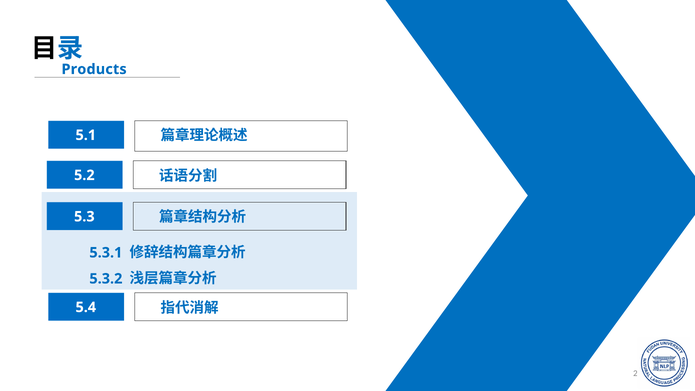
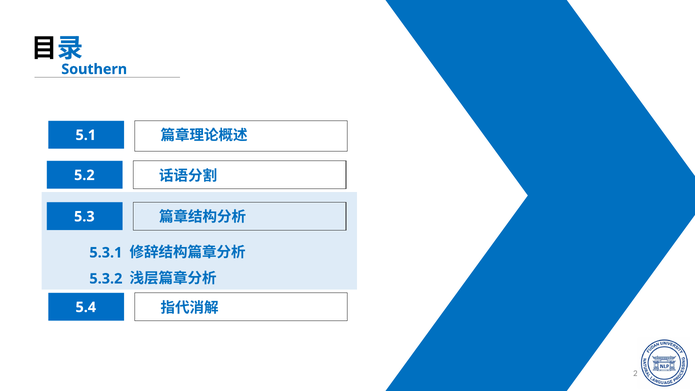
Products: Products -> Southern
